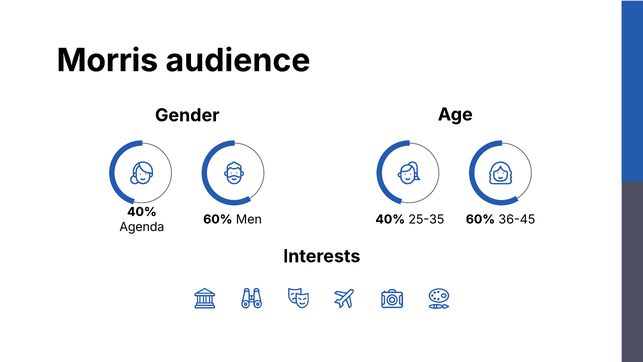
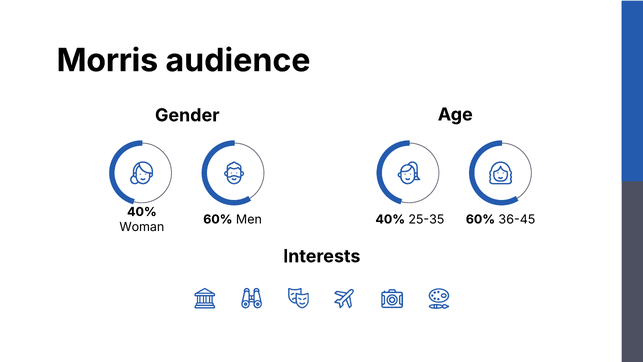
Agenda: Agenda -> Woman
